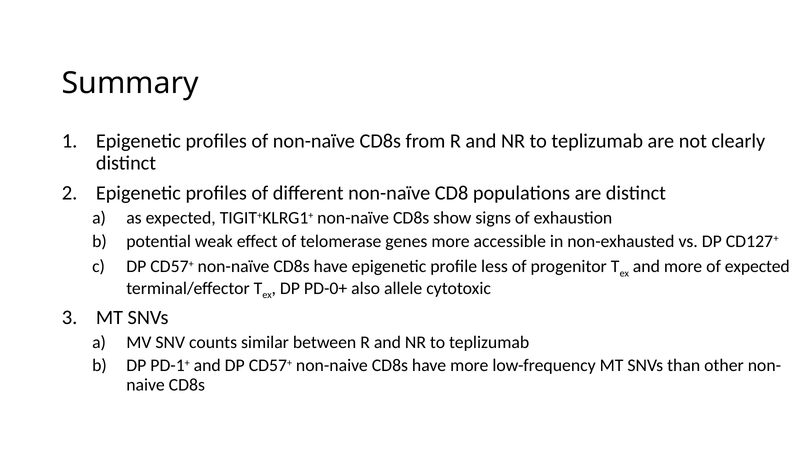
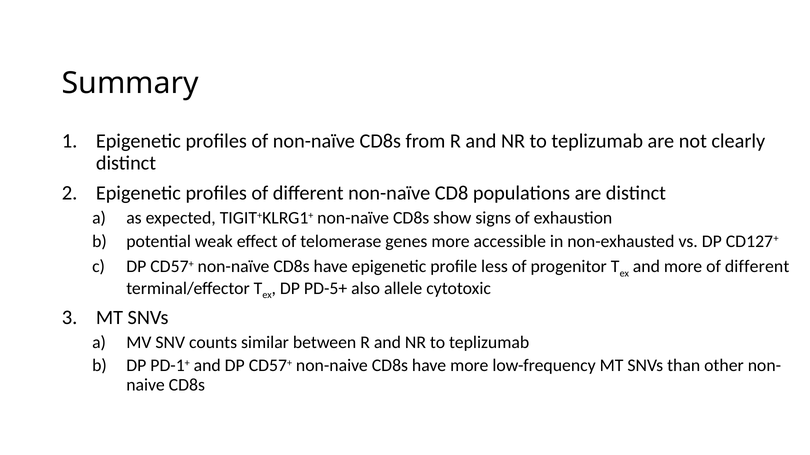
more of expected: expected -> different
PD-0+: PD-0+ -> PD-5+
